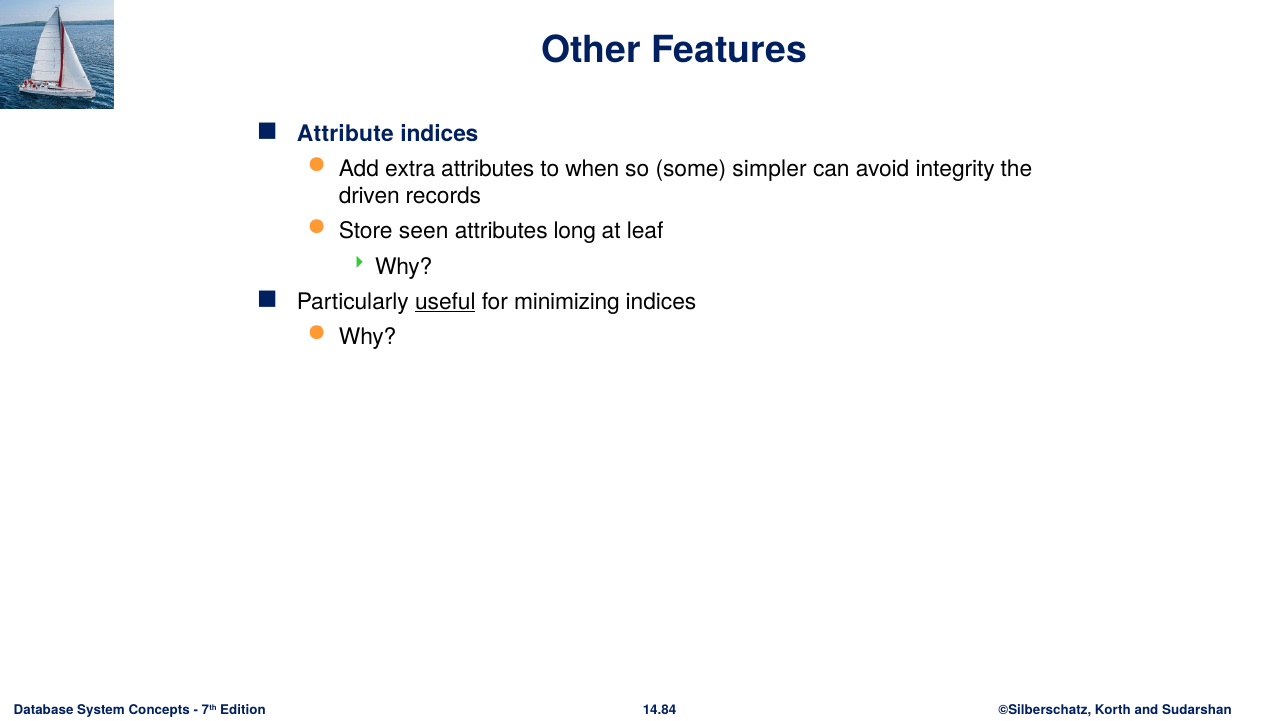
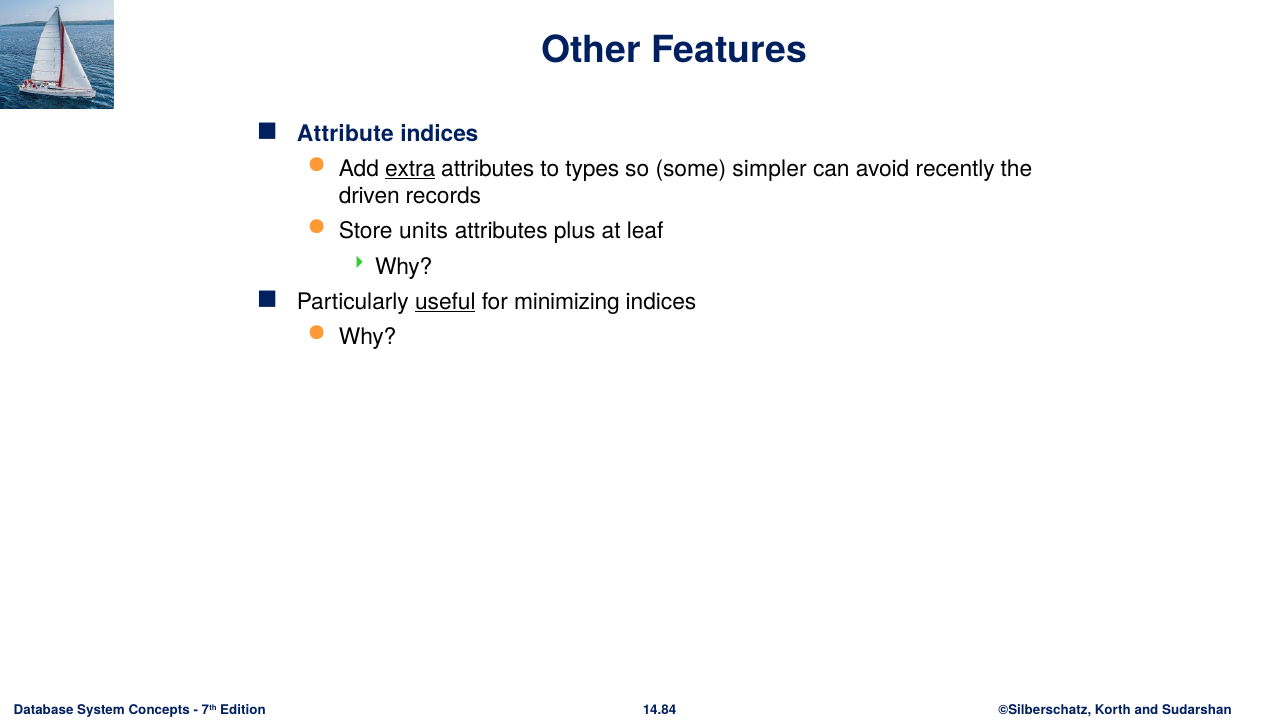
extra underline: none -> present
when: when -> types
integrity: integrity -> recently
seen: seen -> units
long: long -> plus
